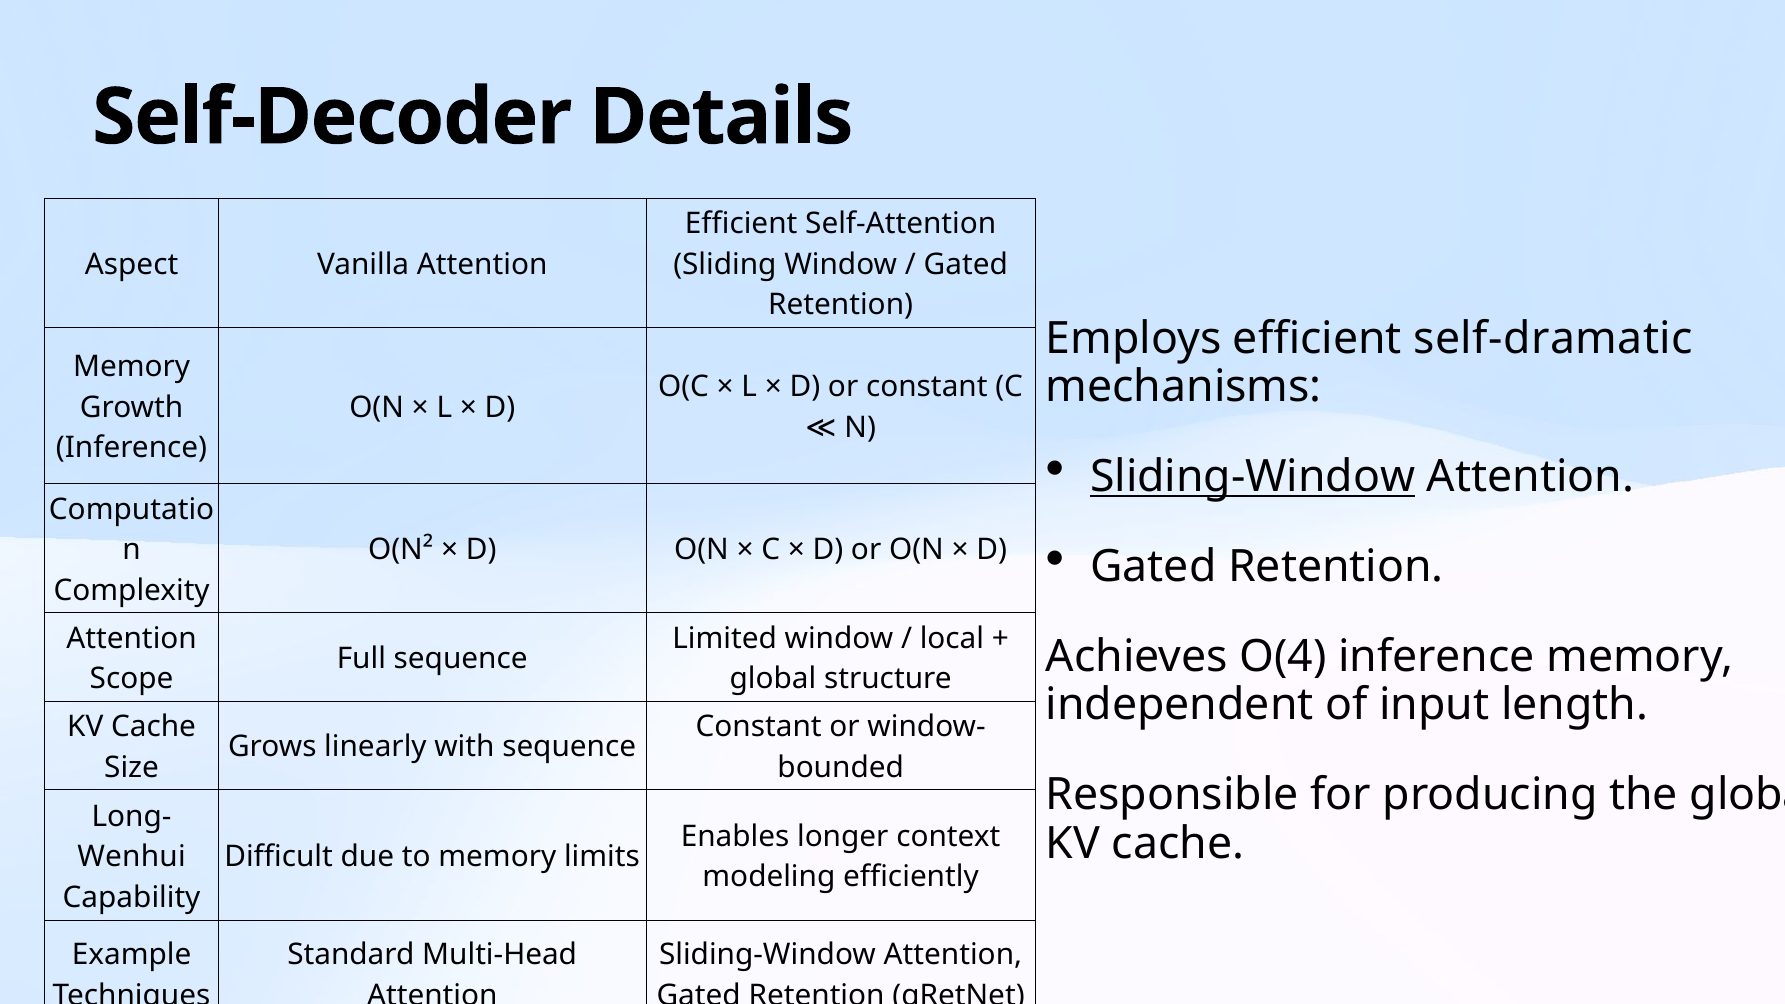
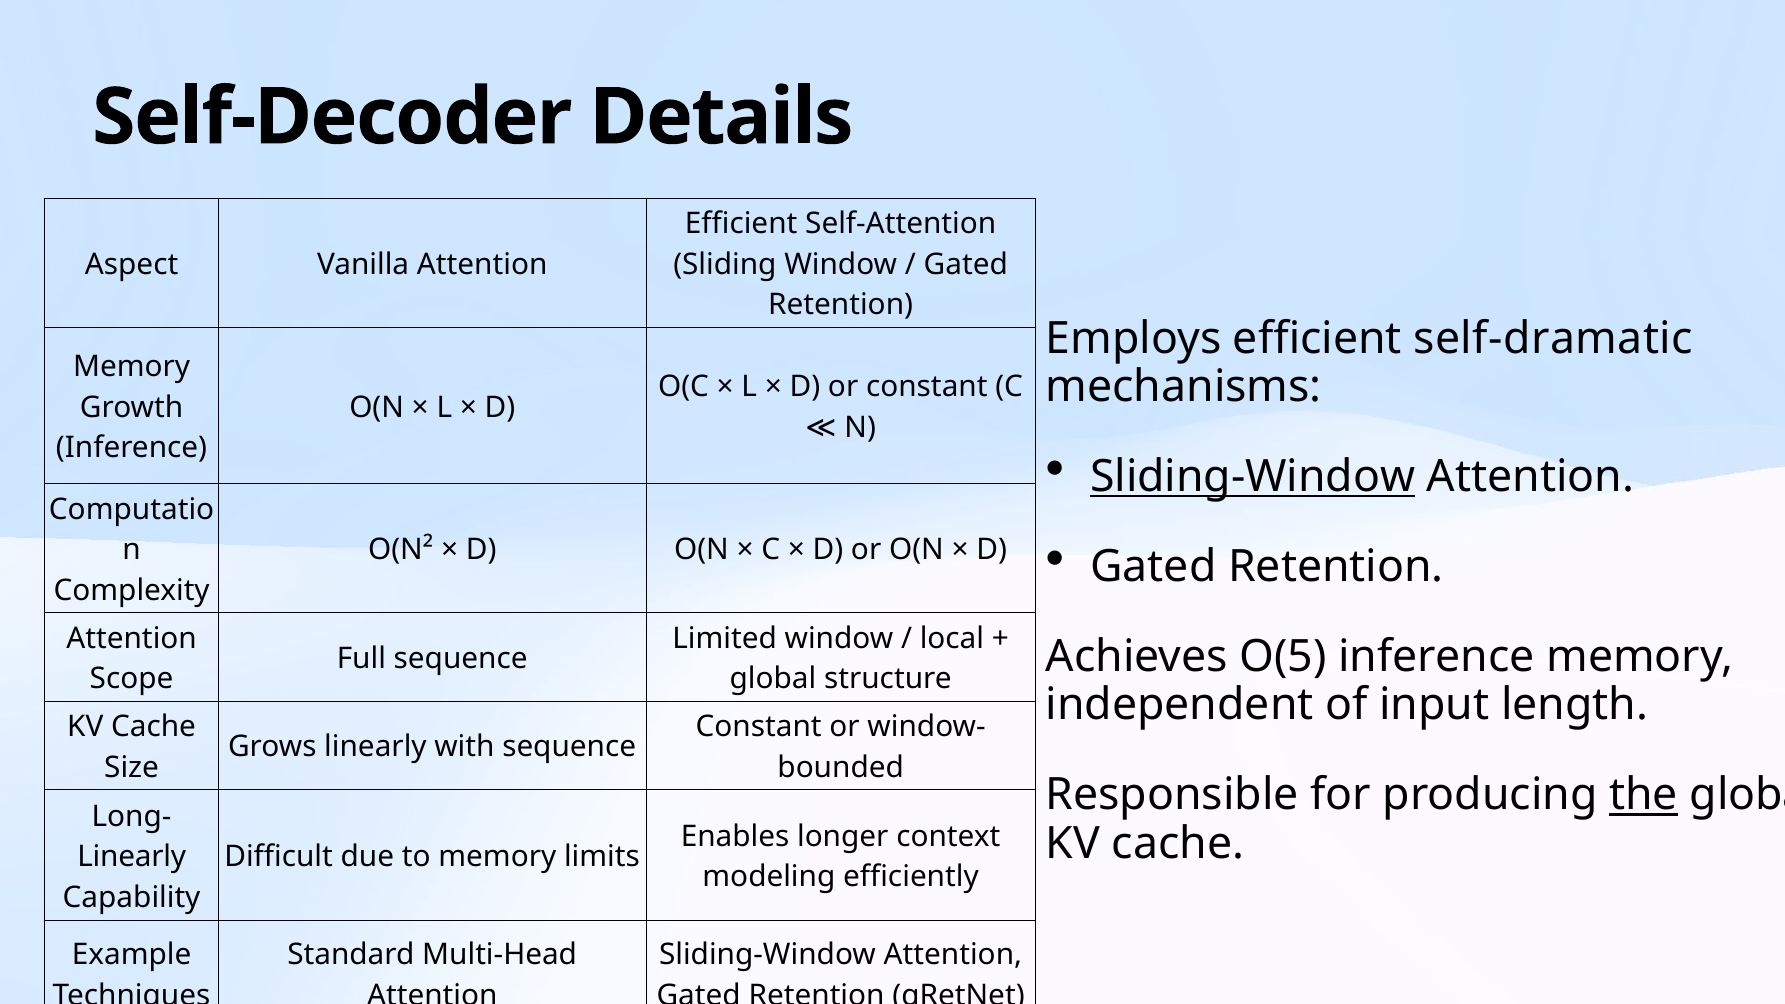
O(4: O(4 -> O(5
the underline: none -> present
Wenhui at (131, 857): Wenhui -> Linearly
